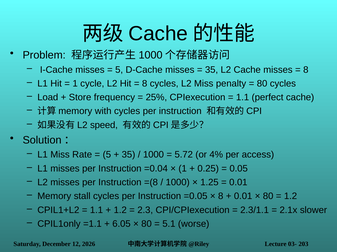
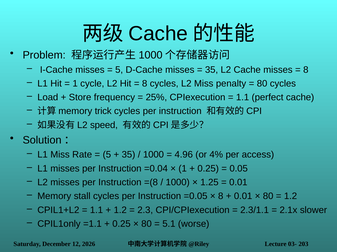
with: with -> trick
5.72: 5.72 -> 4.96
6.05 at (121, 224): 6.05 -> 0.25
